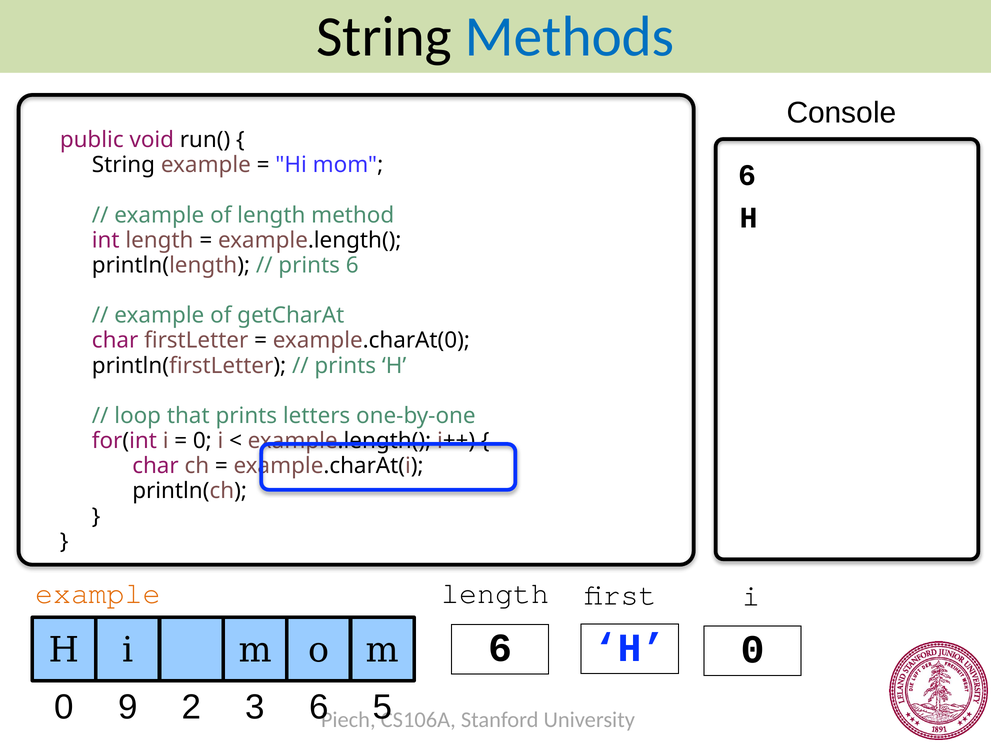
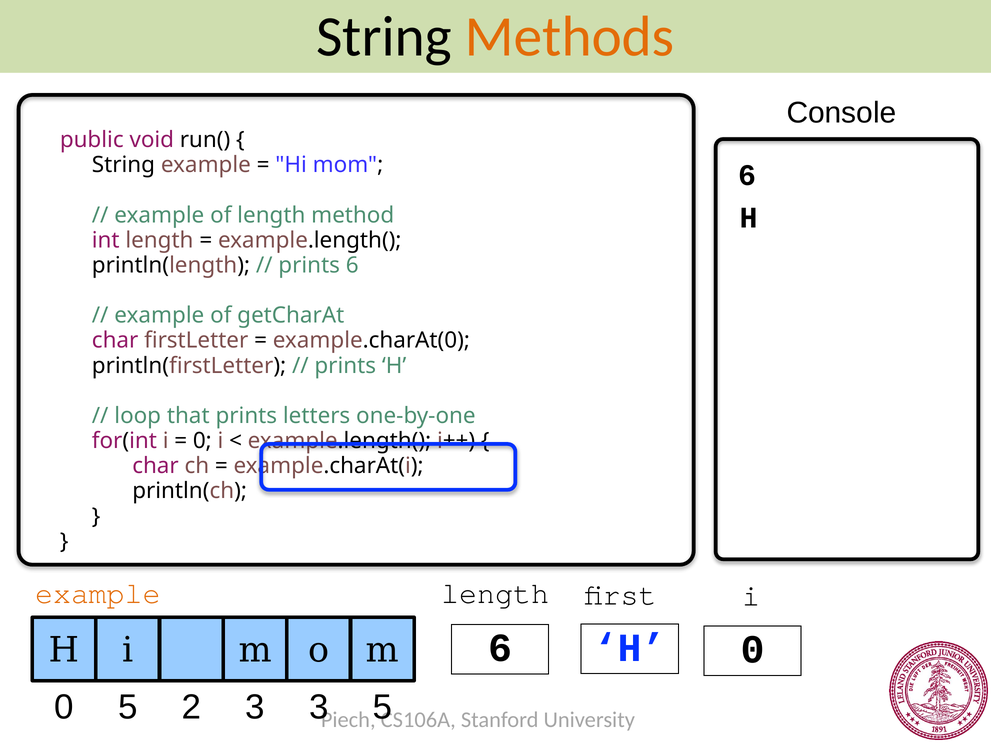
Methods colour: blue -> orange
0 9: 9 -> 5
3 6: 6 -> 3
